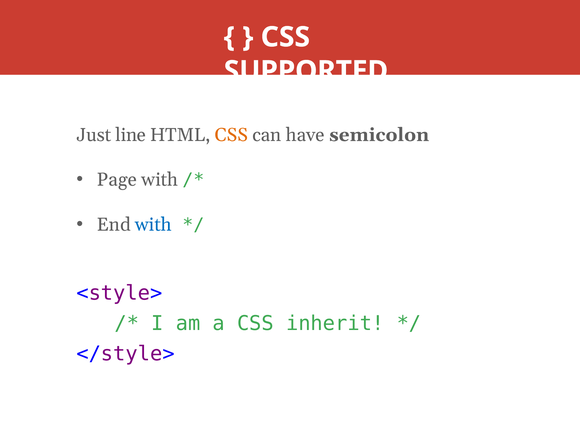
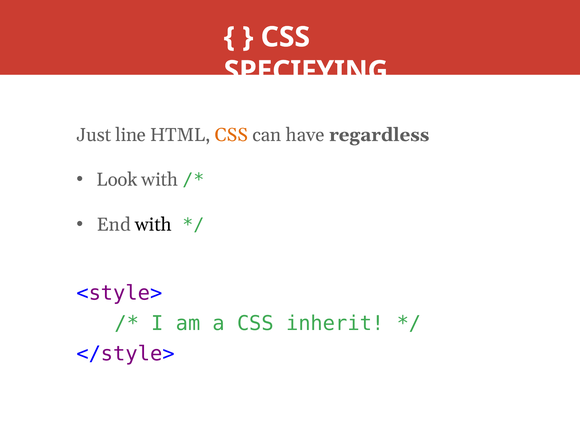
SUPPORTED: SUPPORTED -> SPECIFYING
semicolon: semicolon -> regardless
Page: Page -> Look
with at (153, 225) colour: blue -> black
